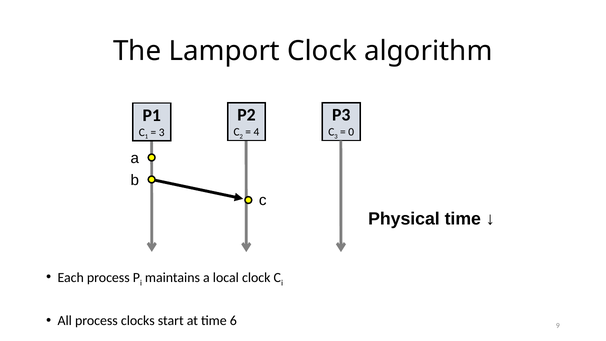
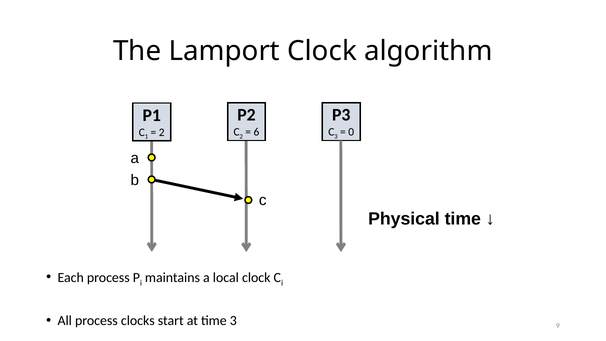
4: 4 -> 6
3 at (162, 132): 3 -> 2
time 6: 6 -> 3
